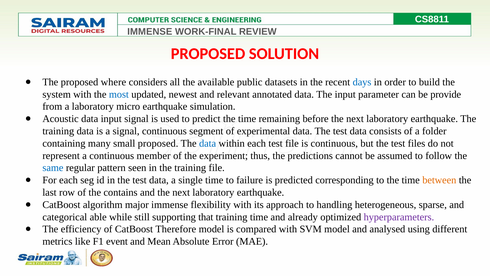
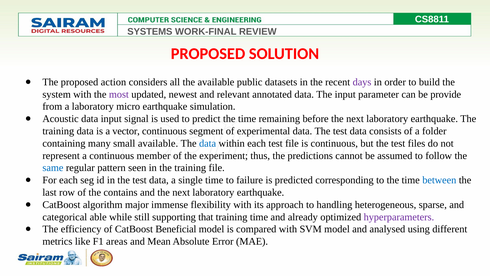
IMMENSE at (150, 32): IMMENSE -> SYSTEMS
where: where -> action
days colour: blue -> purple
most colour: blue -> purple
a signal: signal -> vector
small proposed: proposed -> available
between colour: orange -> blue
Therefore: Therefore -> Beneficial
event: event -> areas
